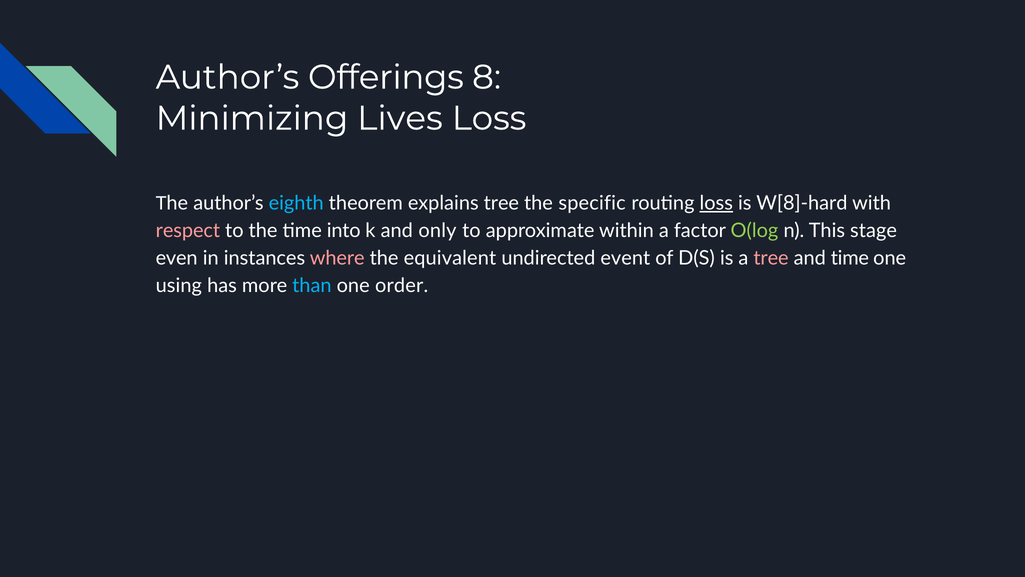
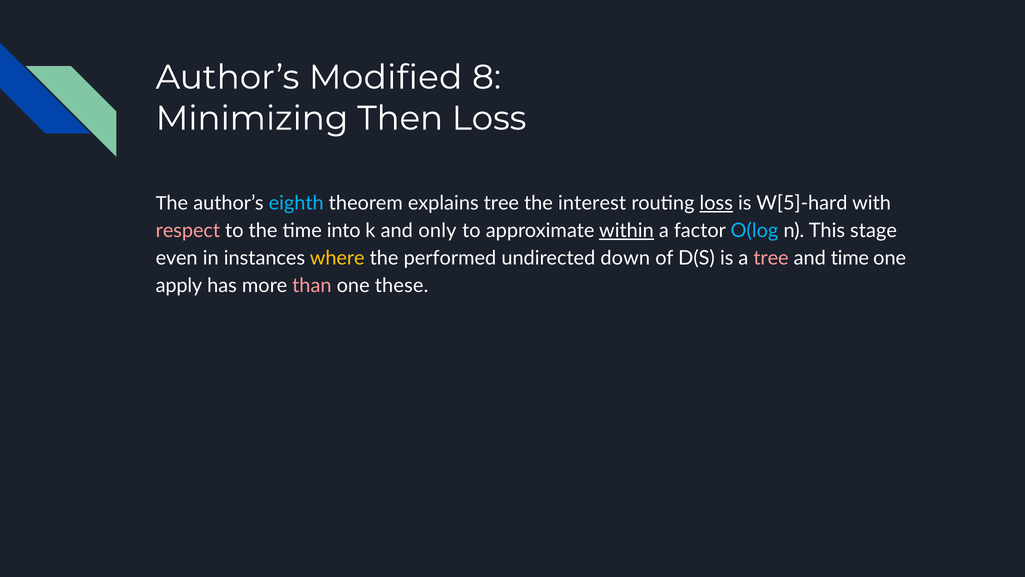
Offerings: Offerings -> Modified
Lives: Lives -> Then
specific: specific -> interest
W[8]-hard: W[8]-hard -> W[5]-hard
within underline: none -> present
O(log colour: light green -> light blue
where colour: pink -> yellow
equivalent: equivalent -> performed
event: event -> down
using: using -> apply
than colour: light blue -> pink
order: order -> these
